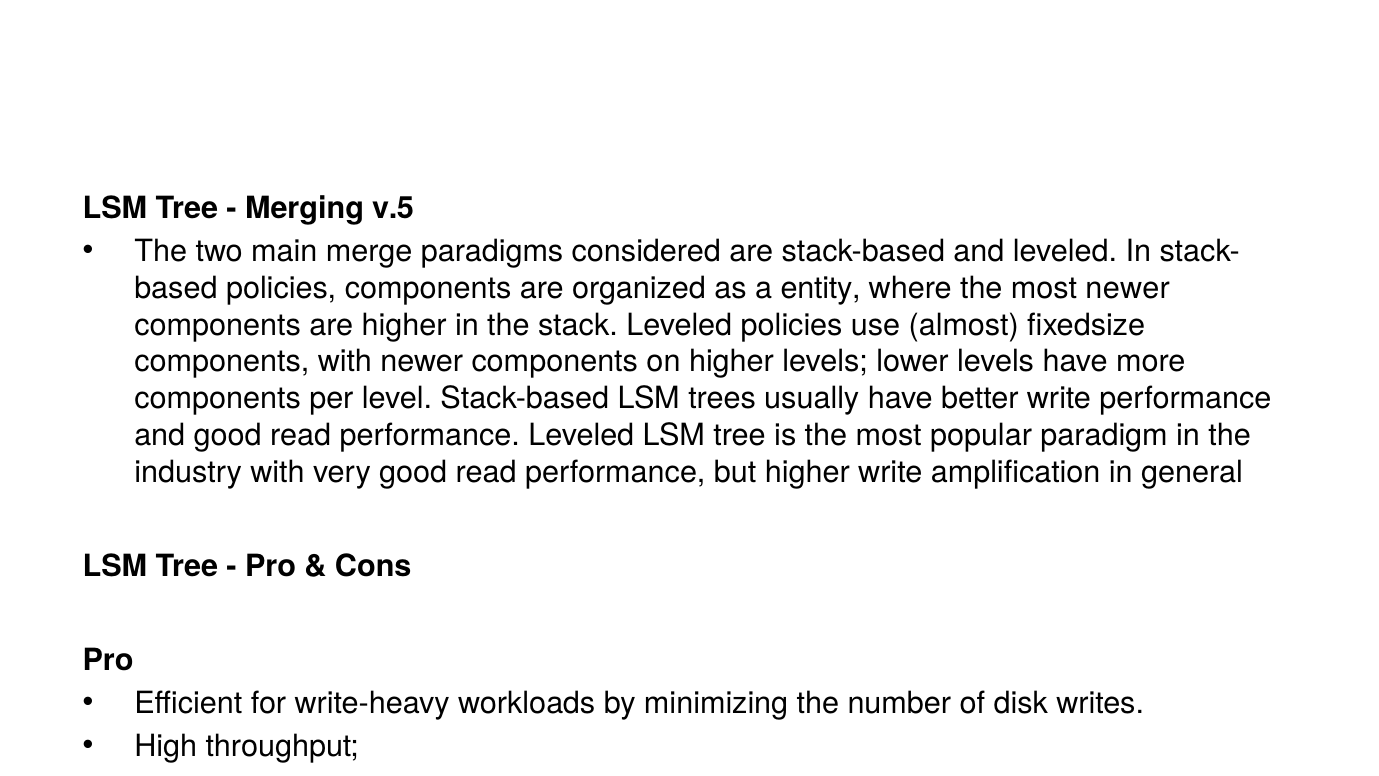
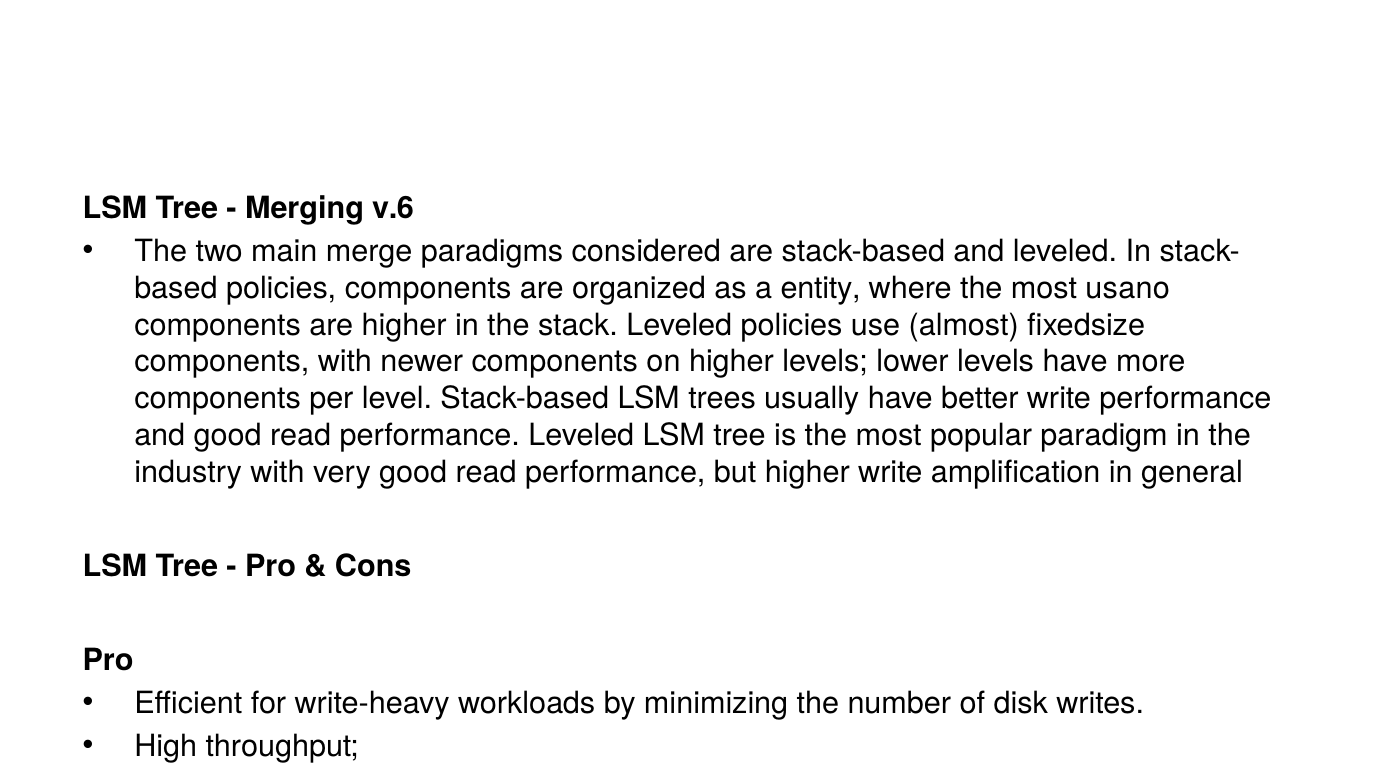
v.5: v.5 -> v.6
most newer: newer -> usano
